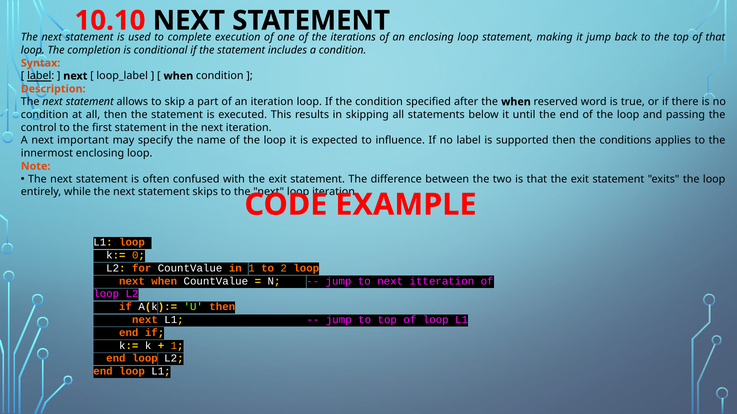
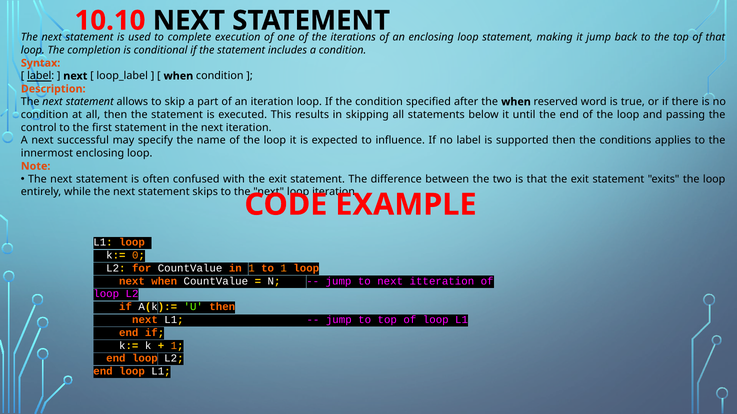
important: important -> successful
to 2: 2 -> 1
